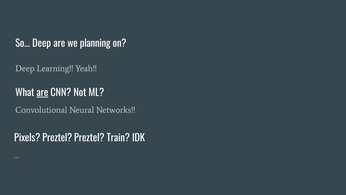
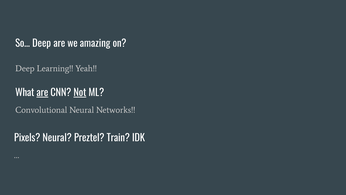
planning: planning -> amazing
Not underline: none -> present
Pixels Preztel: Preztel -> Neural
